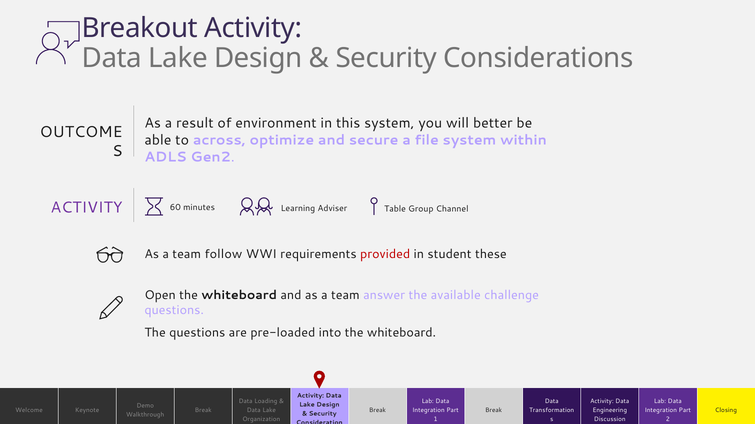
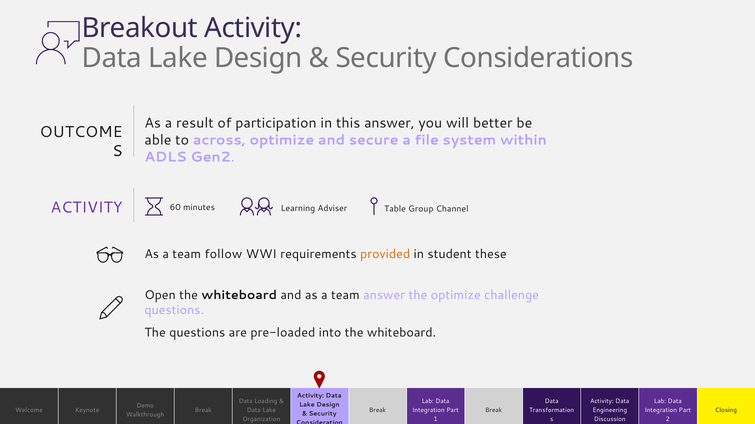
environment: environment -> participation
this system: system -> answer
provided colour: red -> orange
the available: available -> optimize
